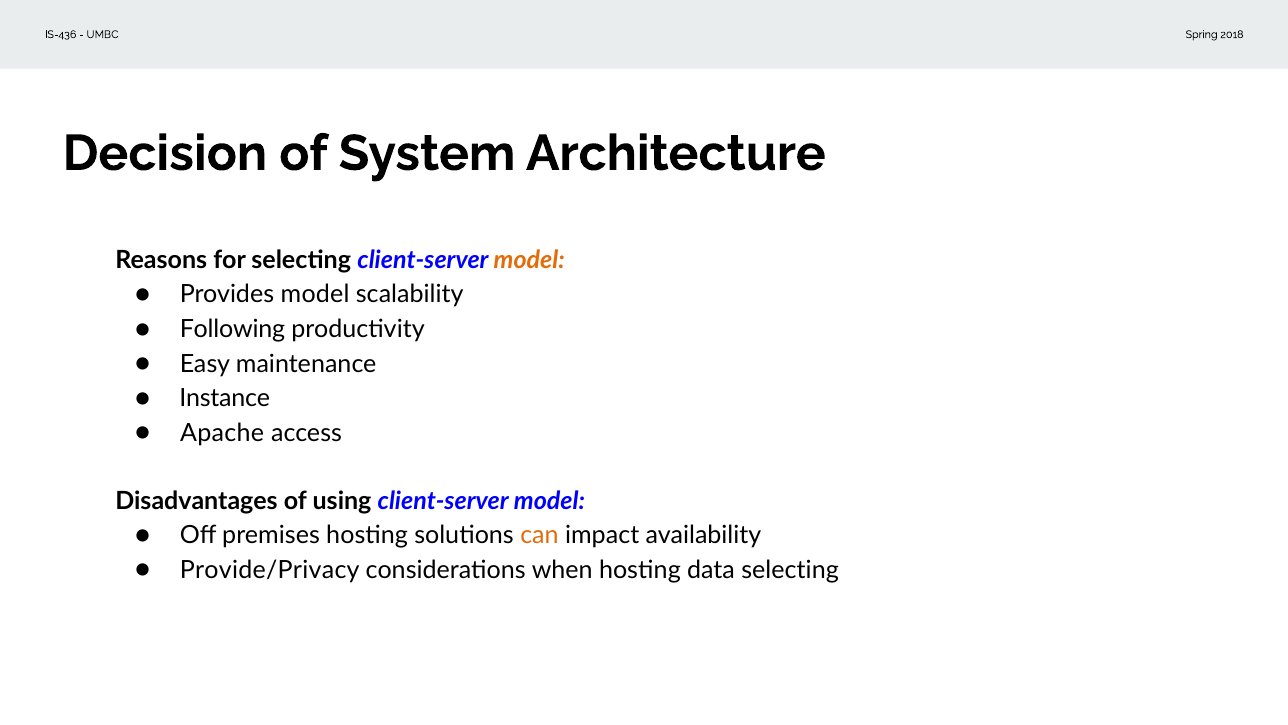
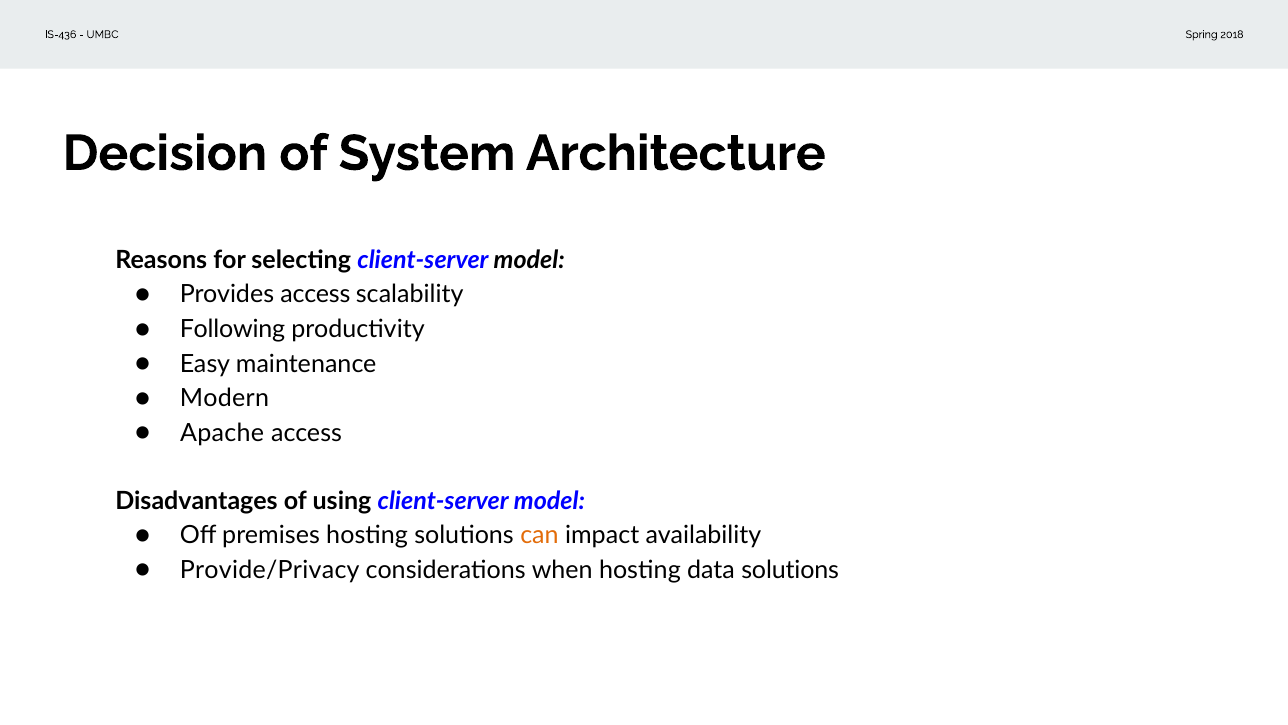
model at (529, 260) colour: orange -> black
Provides model: model -> access
Instance: Instance -> Modern
data selecting: selecting -> solutions
